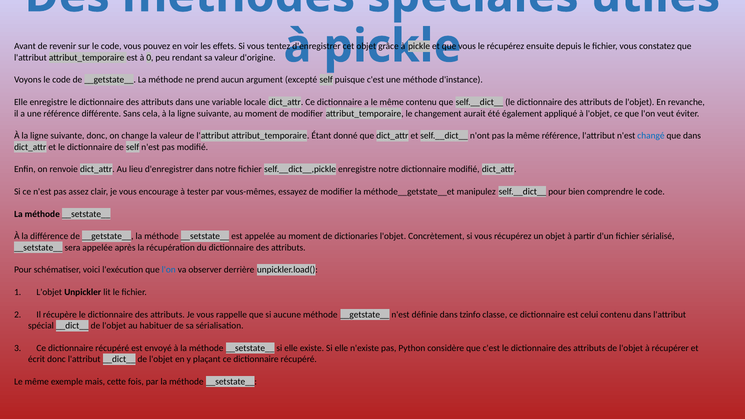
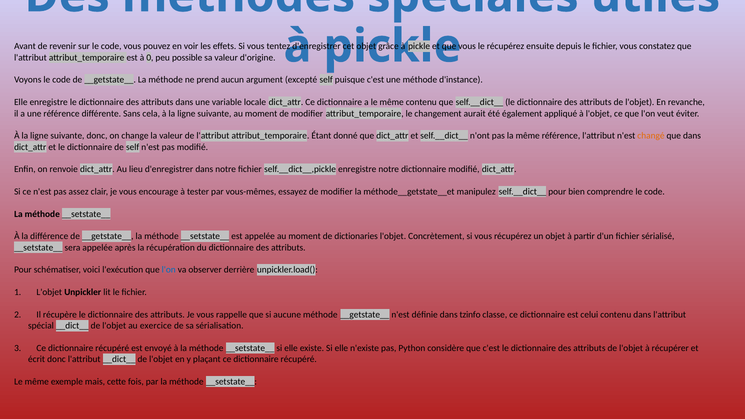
rendant: rendant -> possible
changé colour: blue -> orange
habituer: habituer -> exercice
